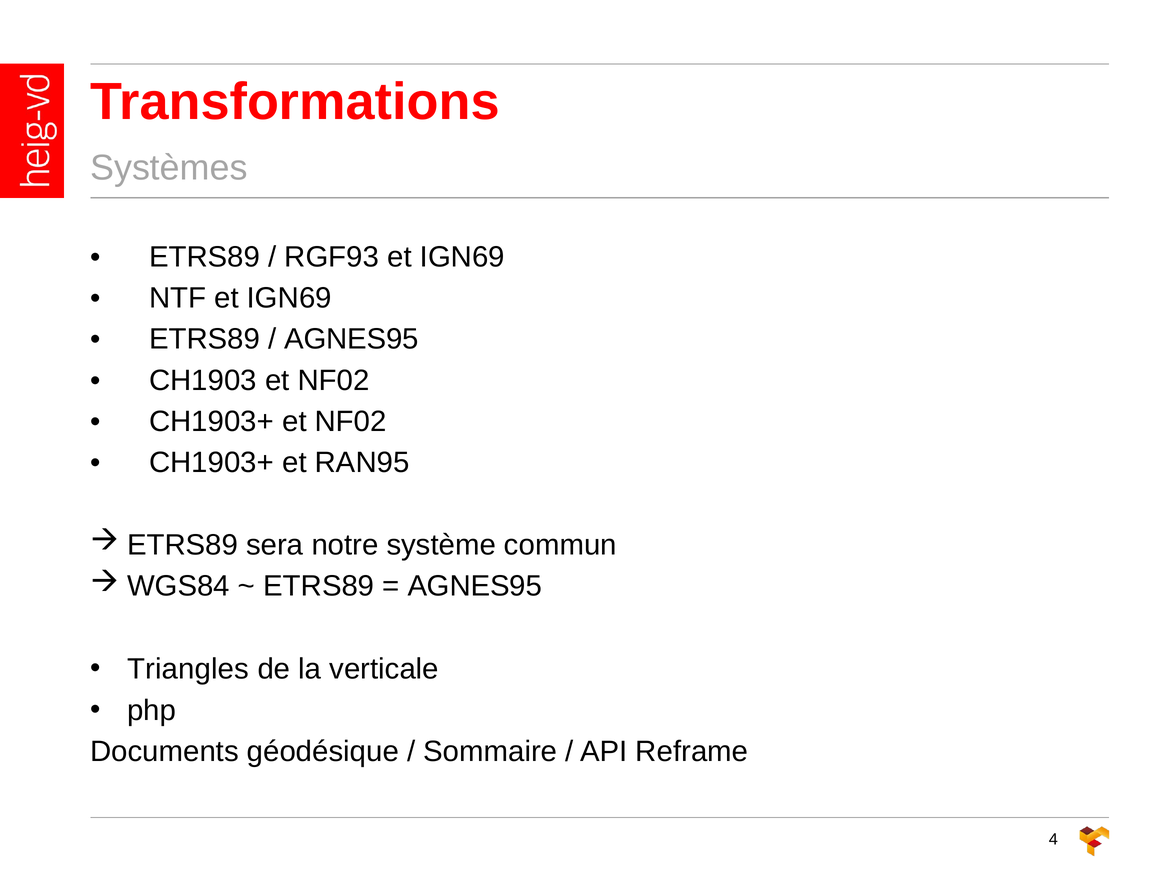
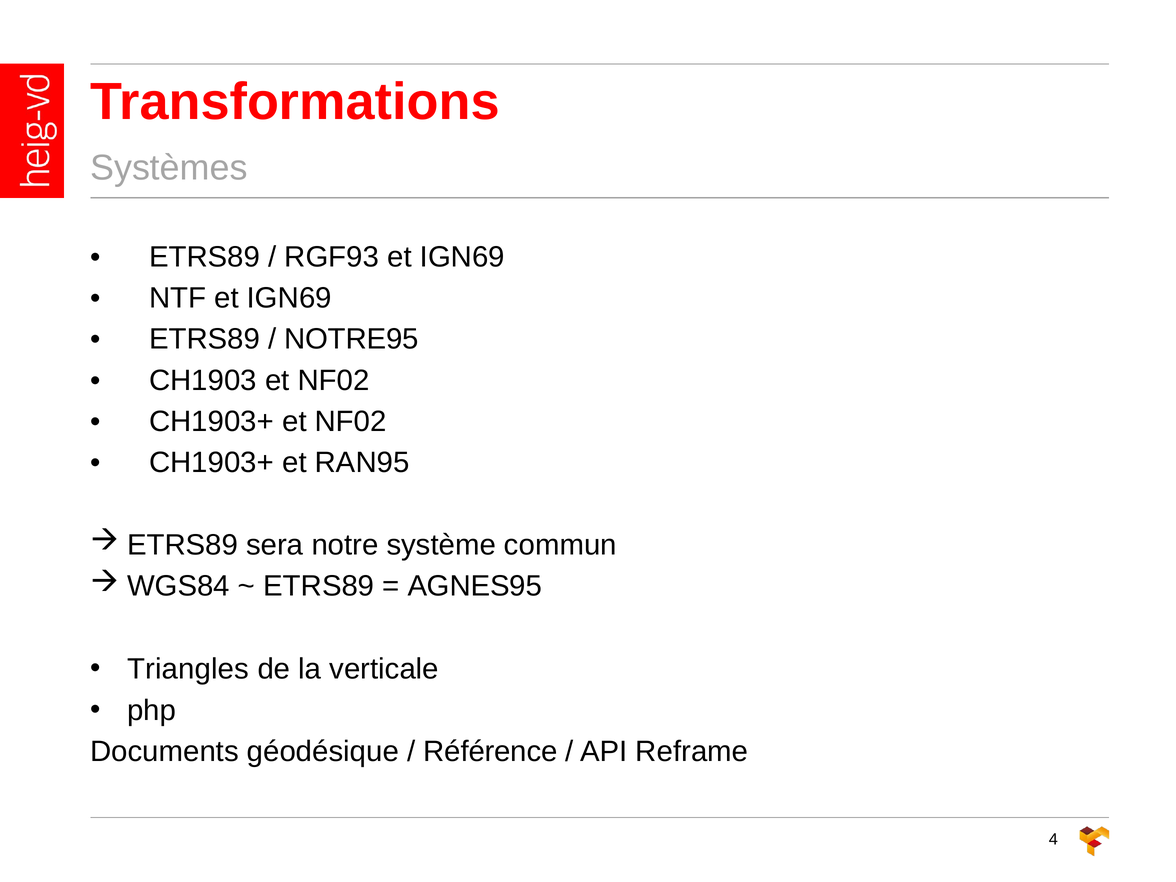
AGNES95 at (351, 339): AGNES95 -> NOTRE95
Sommaire: Sommaire -> Référence
